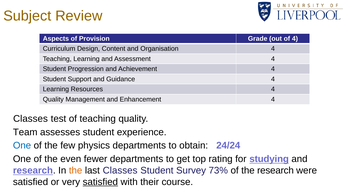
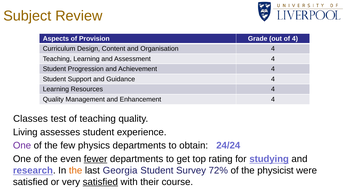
Team: Team -> Living
One at (22, 146) colour: blue -> purple
fewer underline: none -> present
last Classes: Classes -> Georgia
73%: 73% -> 72%
the research: research -> physicist
